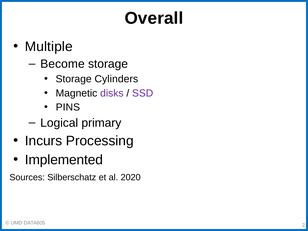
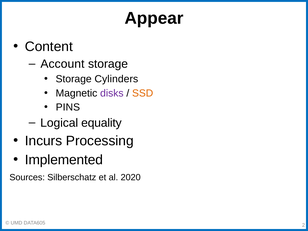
Overall: Overall -> Appear
Multiple: Multiple -> Content
Become: Become -> Account
SSD colour: purple -> orange
primary: primary -> equality
